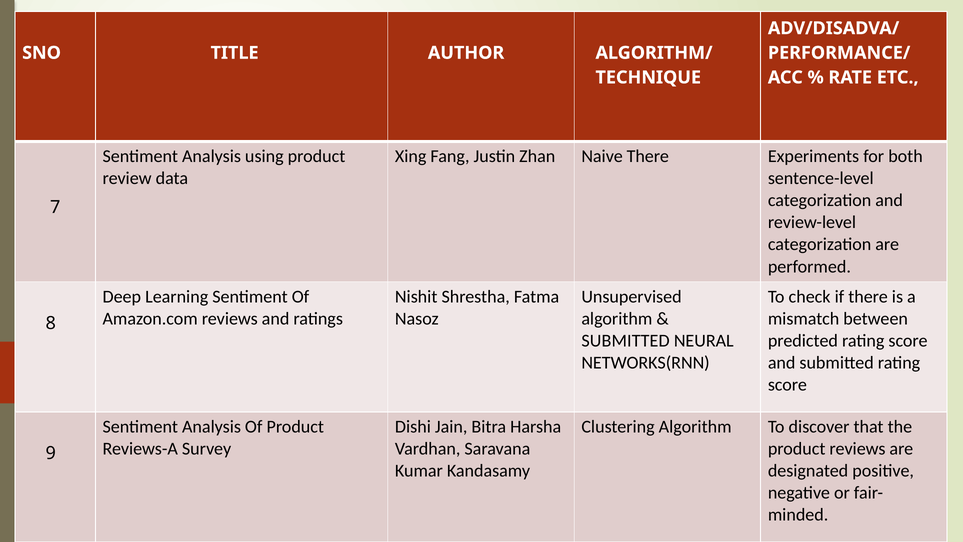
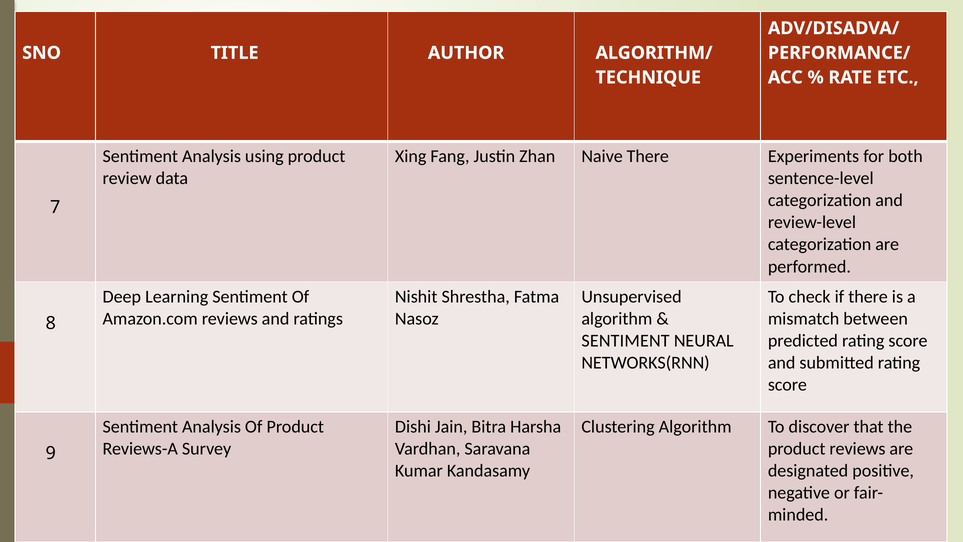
SUBMITTED at (626, 341): SUBMITTED -> SENTIMENT
